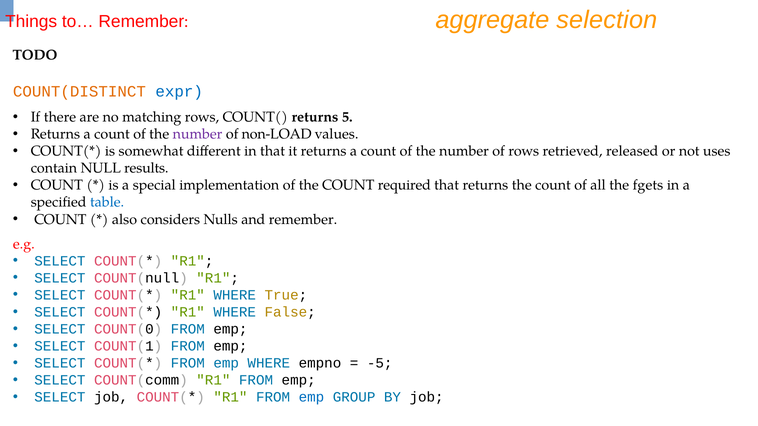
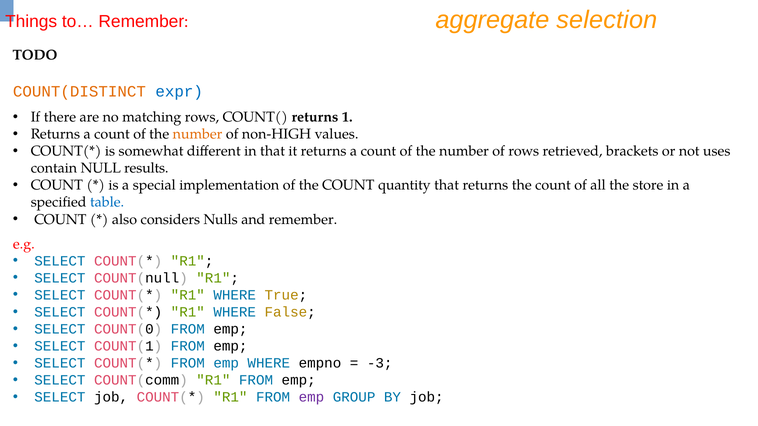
5: 5 -> 1
number at (198, 134) colour: purple -> orange
non-LOAD: non-LOAD -> non-HIGH
released: released -> brackets
required: required -> quantity
fgets: fgets -> store
-5: -5 -> -3
emp at (311, 398) colour: blue -> purple
